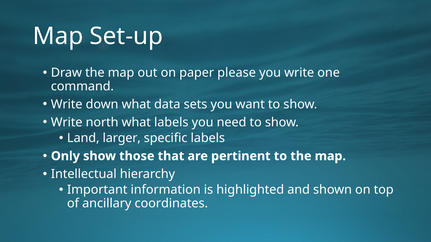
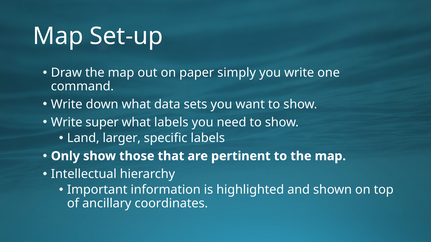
please: please -> simply
north: north -> super
